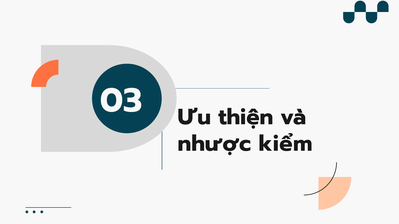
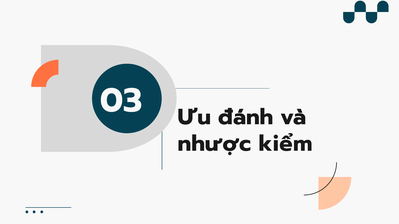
thiện: thiện -> đánh
